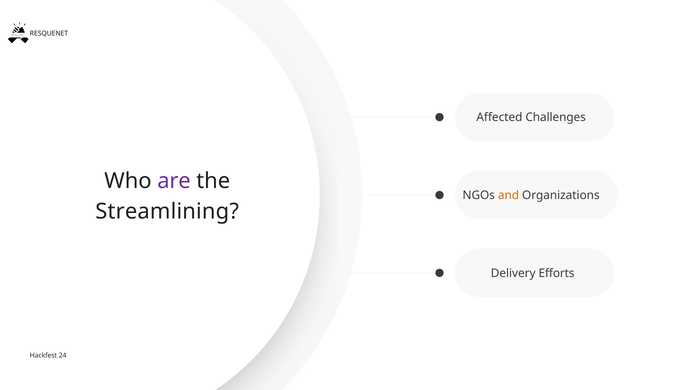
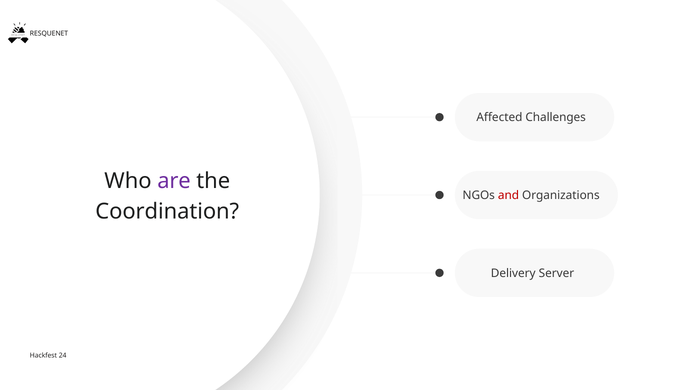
and colour: orange -> red
Streamlining: Streamlining -> Coordination
Efforts: Efforts -> Server
